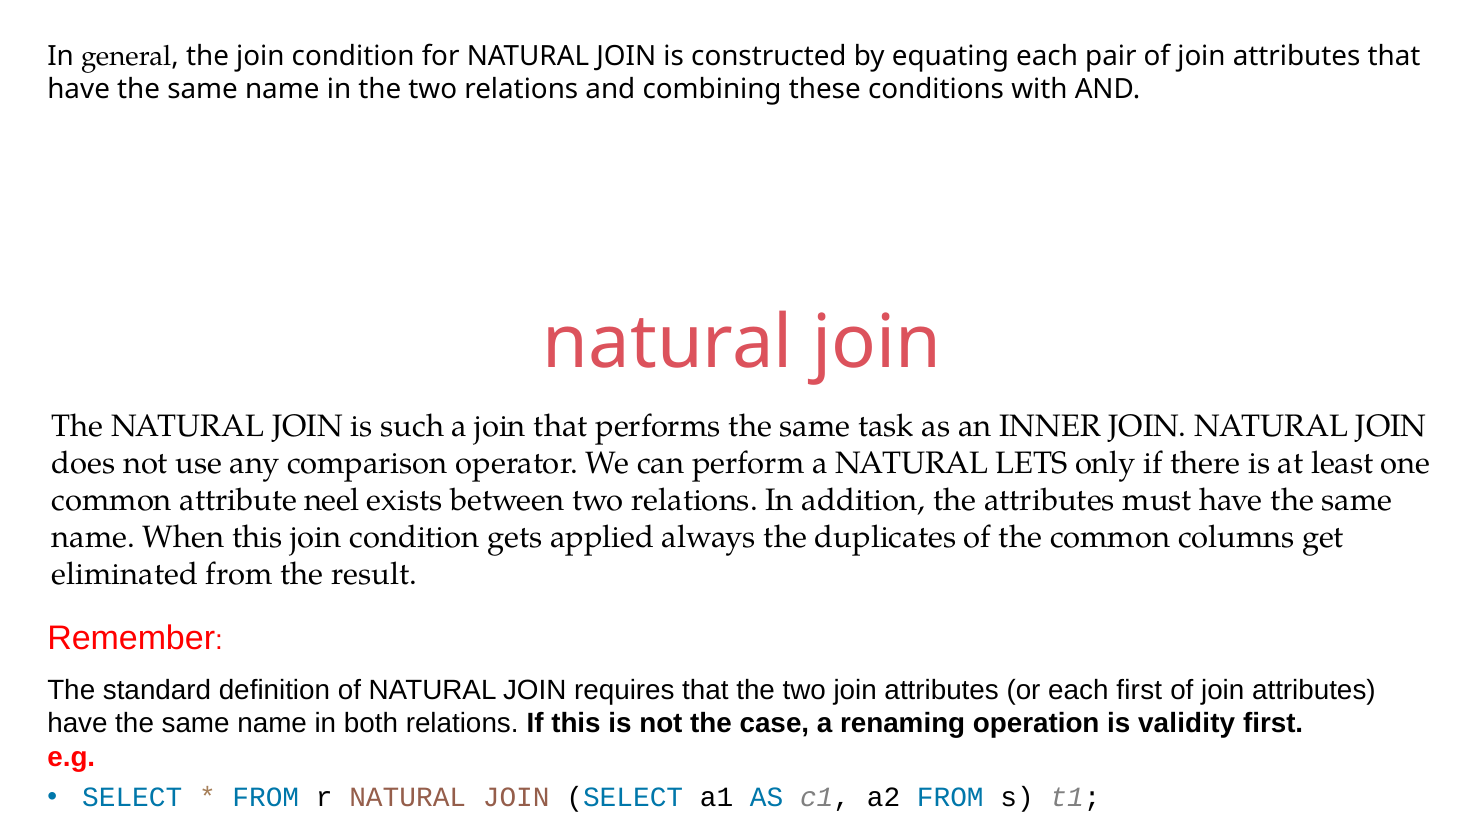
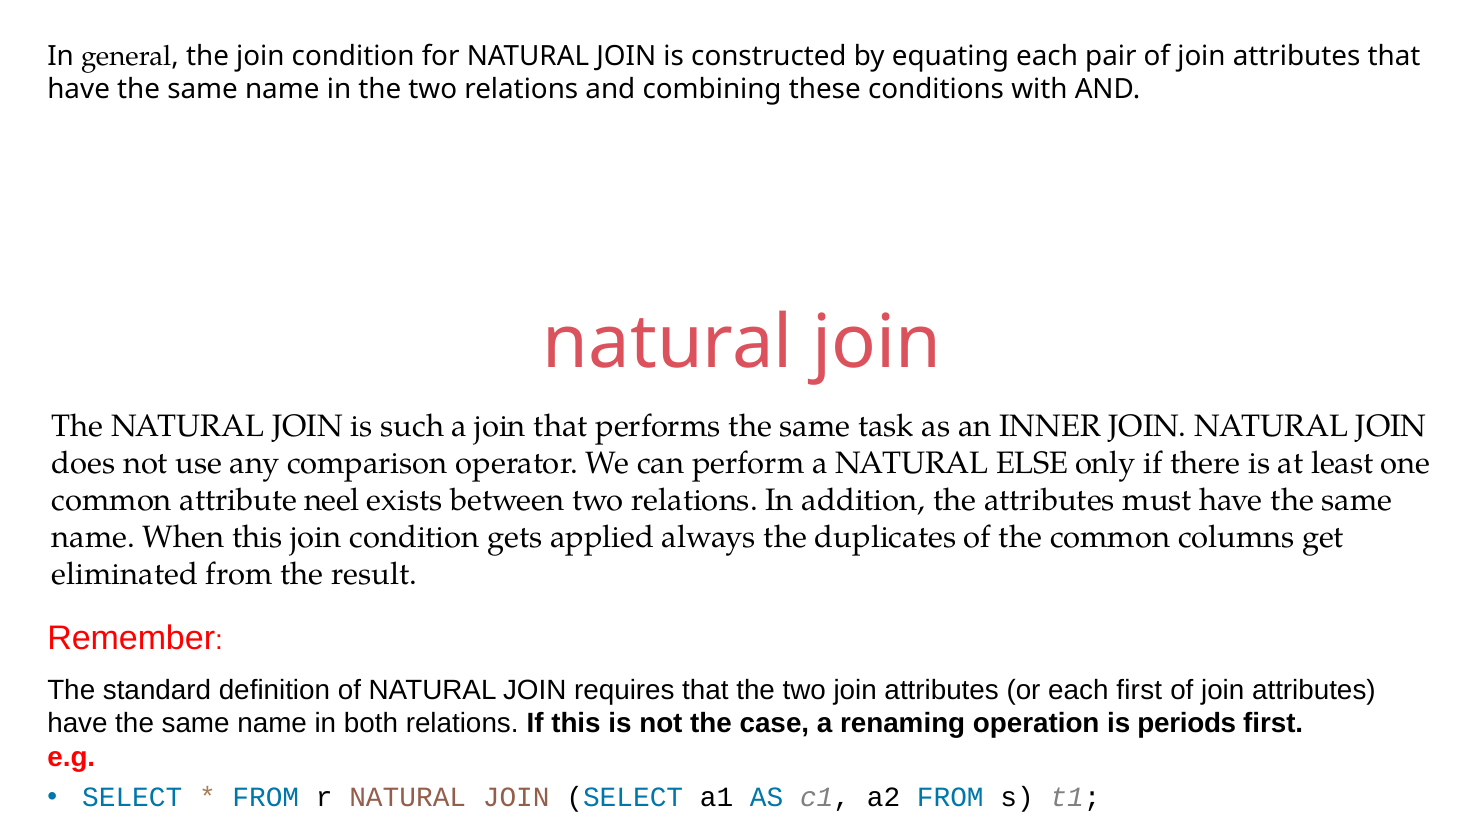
LETS: LETS -> ELSE
validity: validity -> periods
